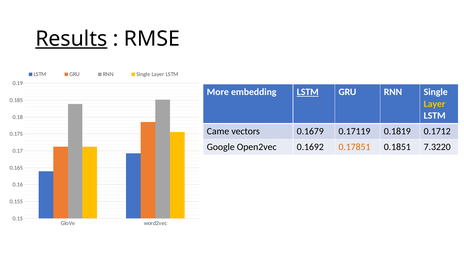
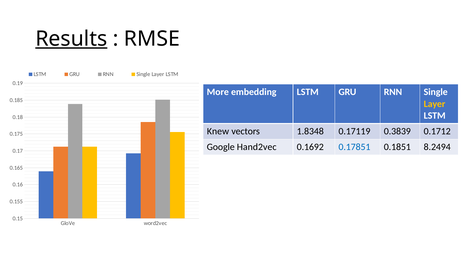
LSTM at (308, 92) underline: present -> none
Came: Came -> Knew
0.1679: 0.1679 -> 1.8348
0.1819: 0.1819 -> 0.3839
Open2vec: Open2vec -> Hand2vec
0.17851 colour: orange -> blue
7.3220: 7.3220 -> 8.2494
